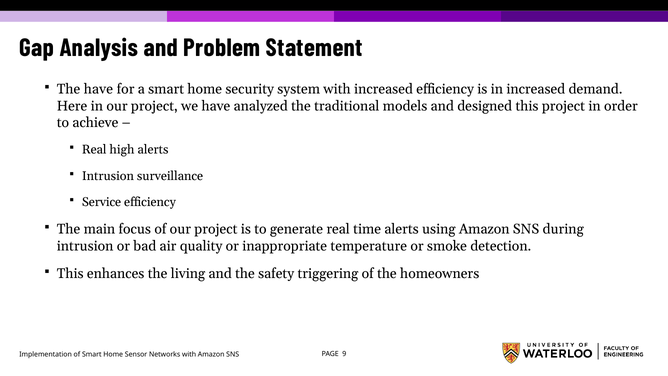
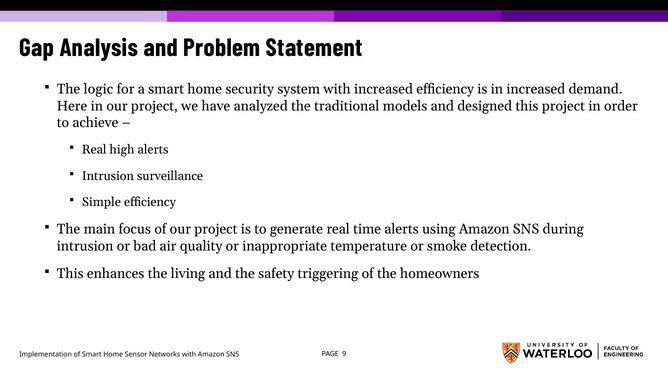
The have: have -> logic
Service: Service -> Simple
